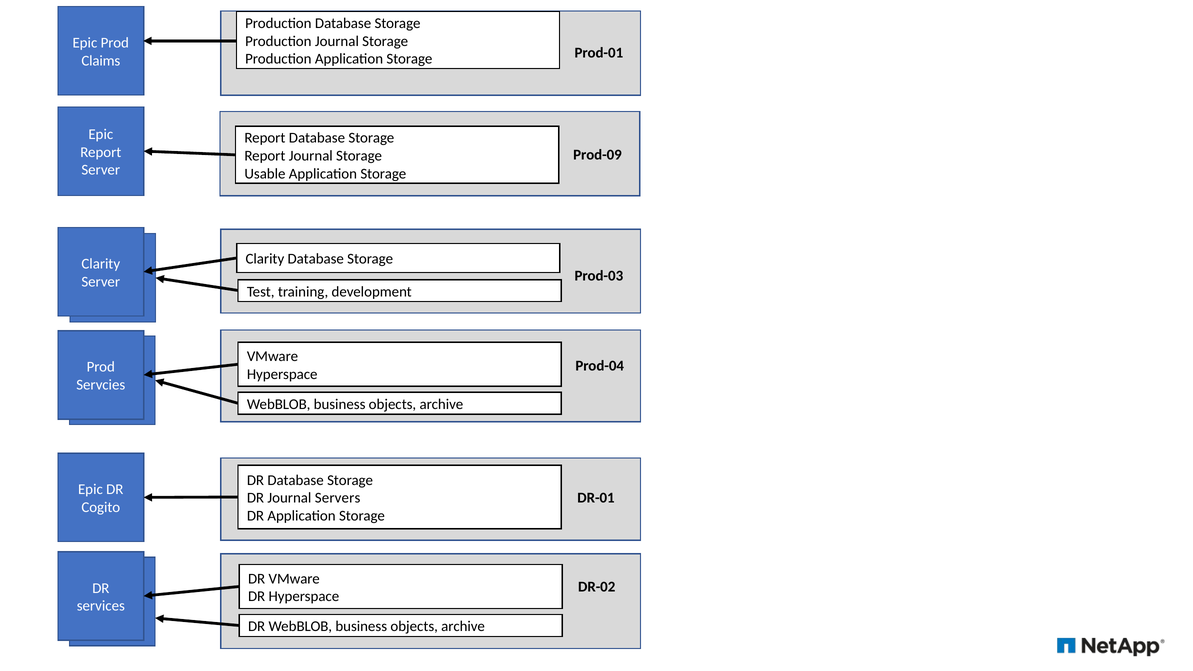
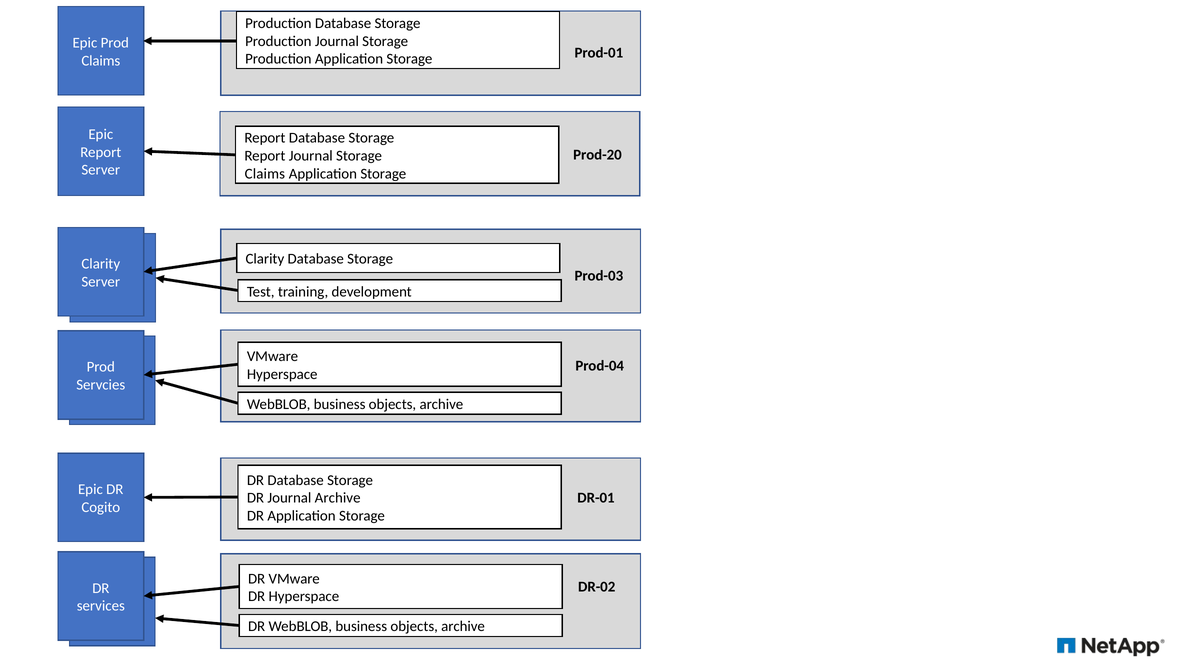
Prod-09: Prod-09 -> Prod-20
Usable at (265, 174): Usable -> Claims
Journal Servers: Servers -> Archive
